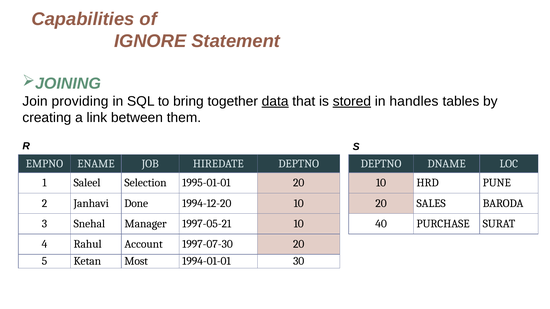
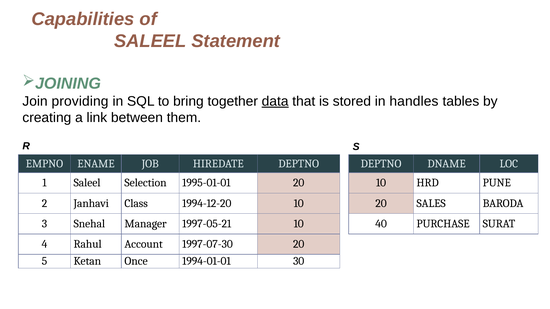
IGNORE at (150, 41): IGNORE -> SALEEL
stored underline: present -> none
Done: Done -> Class
Most: Most -> Once
